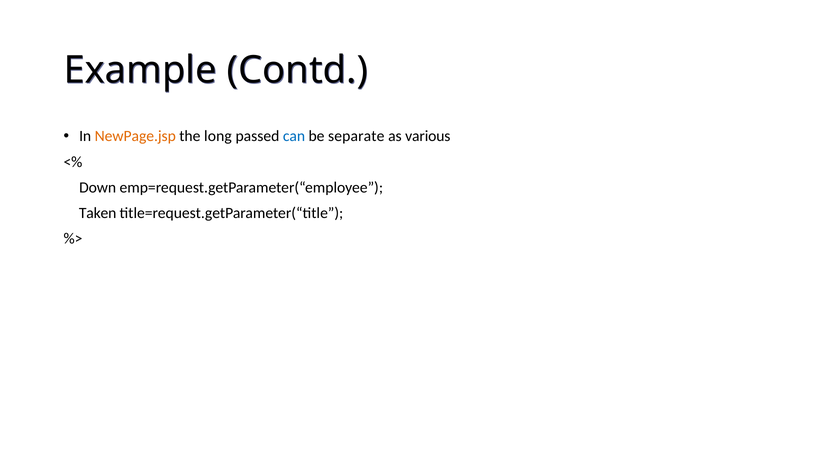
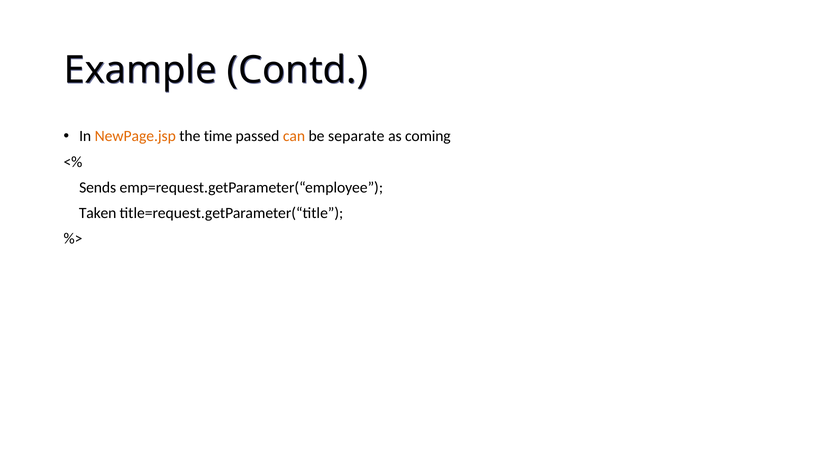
long: long -> time
can colour: blue -> orange
various: various -> coming
Down: Down -> Sends
